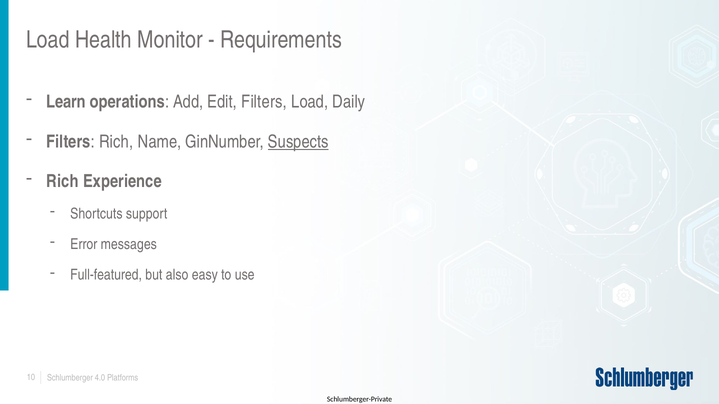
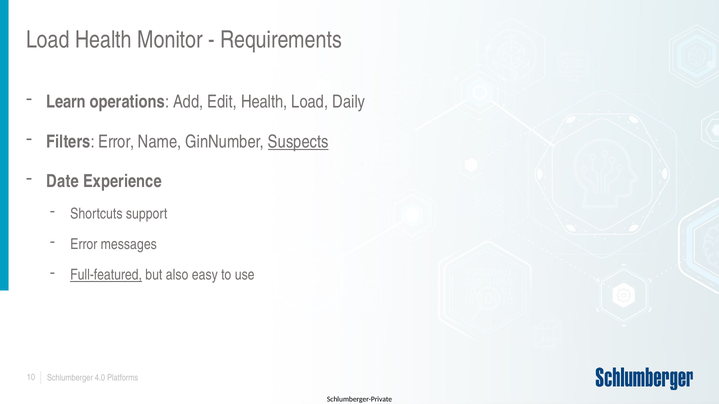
Edit Filters: Filters -> Health
Filters Rich: Rich -> Error
Rich at (63, 182): Rich -> Date
Full-featured underline: none -> present
